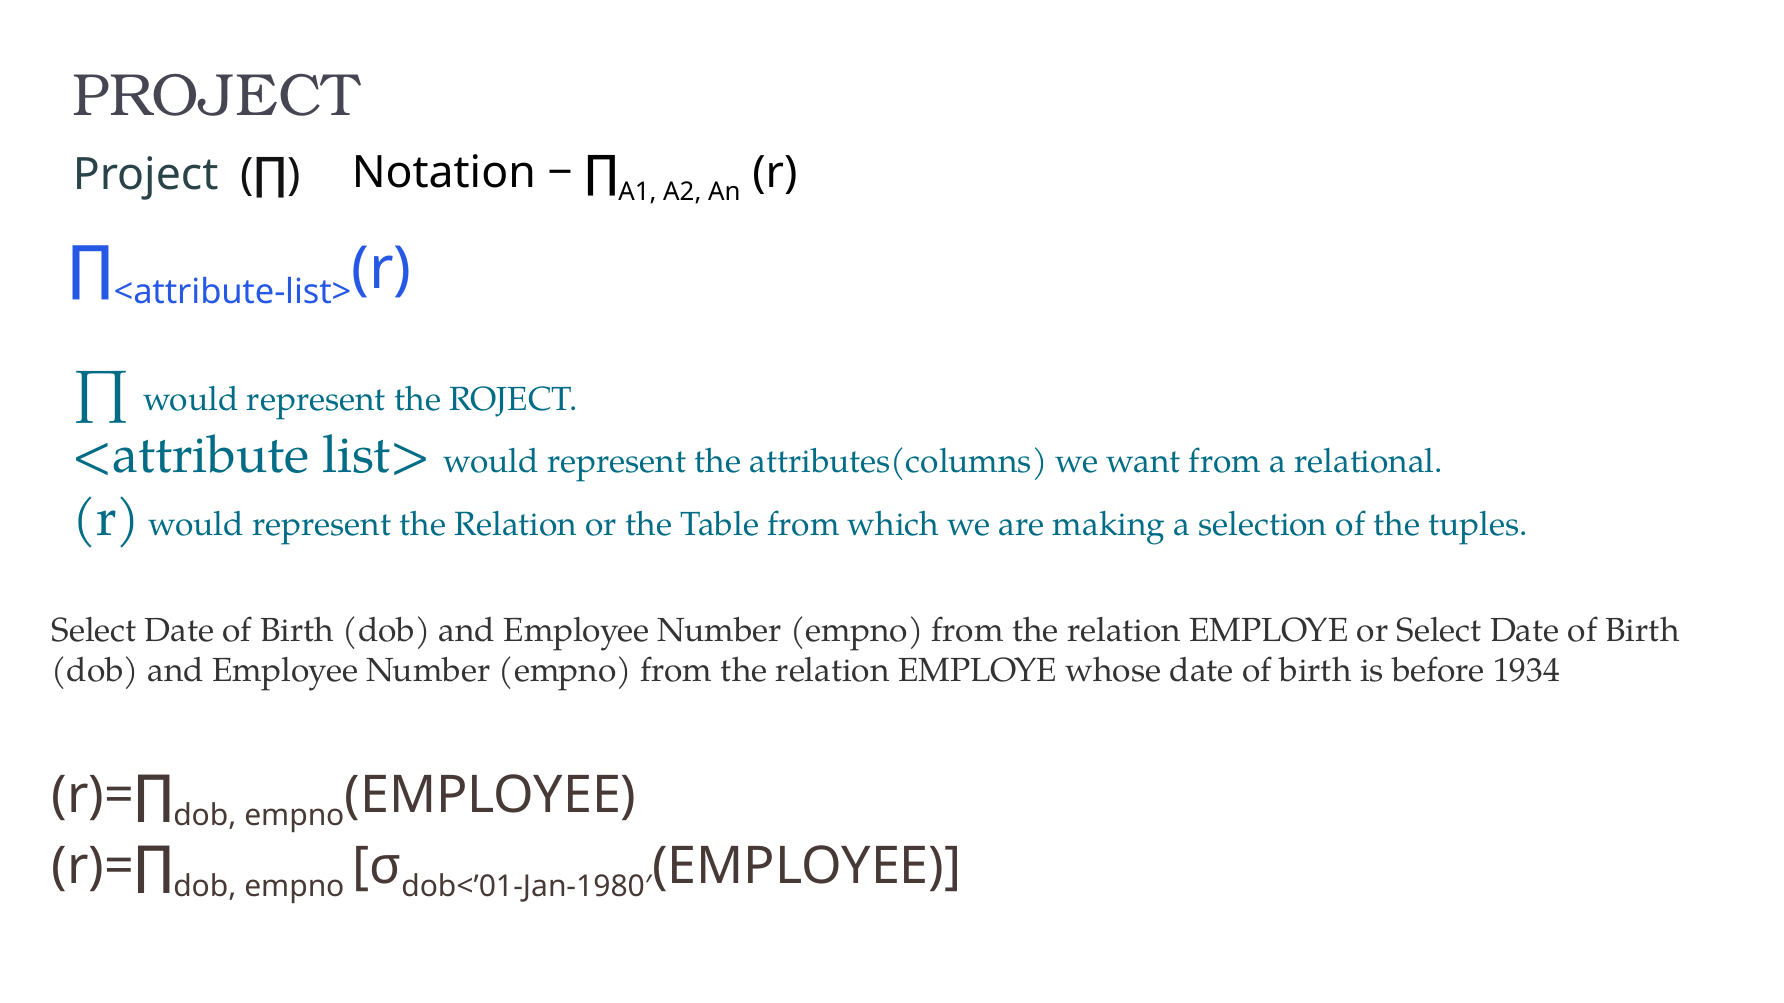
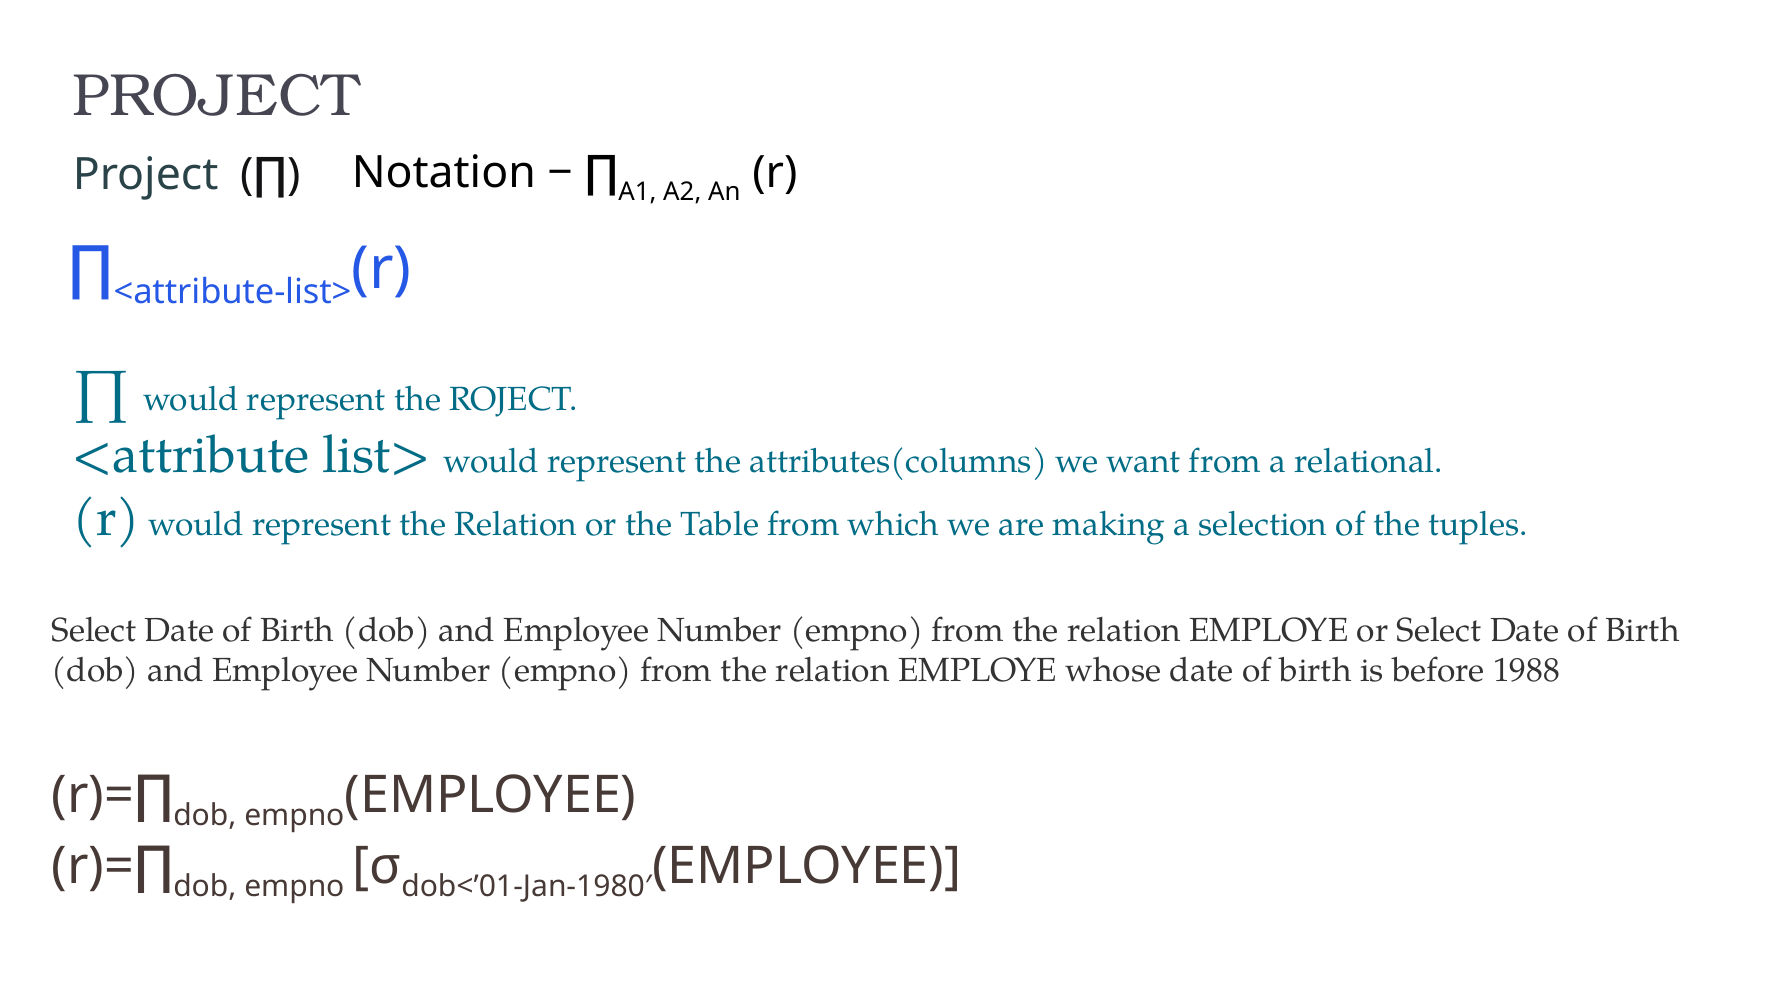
1934: 1934 -> 1988
